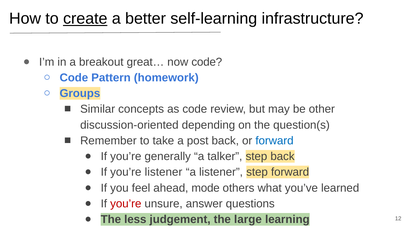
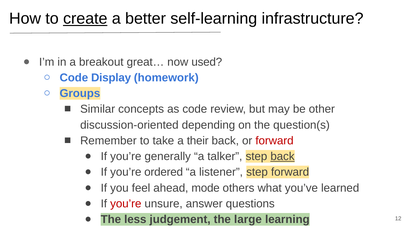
now code: code -> used
Pattern: Pattern -> Display
post: post -> their
forward at (274, 141) colour: blue -> red
back at (282, 157) underline: none -> present
you’re listener: listener -> ordered
